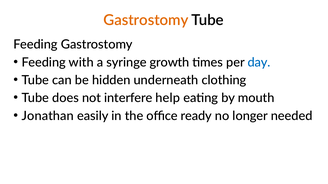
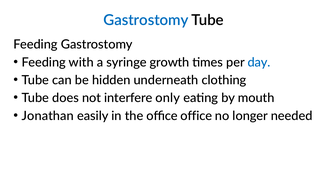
Gastrostomy at (146, 20) colour: orange -> blue
help: help -> only
office ready: ready -> office
